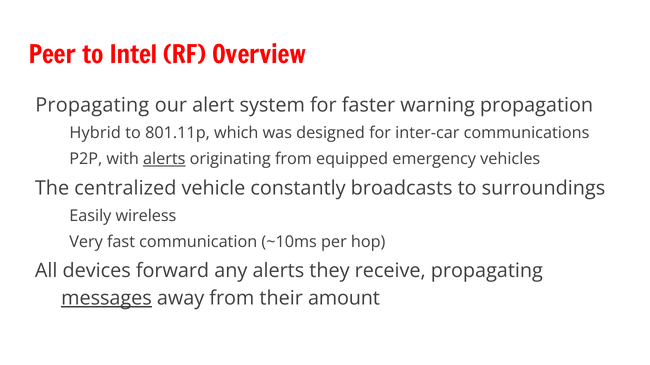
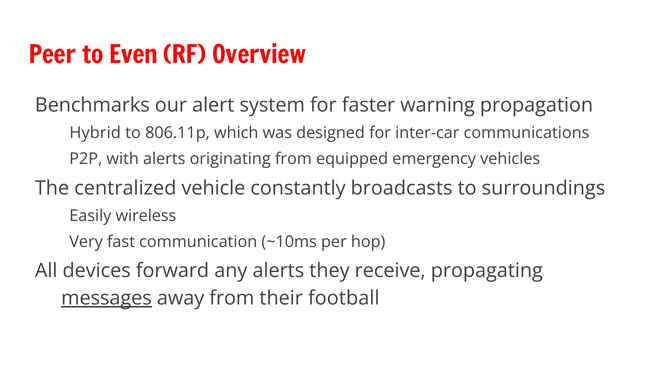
Intel: Intel -> Even
Propagating at (92, 105): Propagating -> Benchmarks
801.11p: 801.11p -> 806.11p
alerts at (164, 159) underline: present -> none
amount: amount -> football
